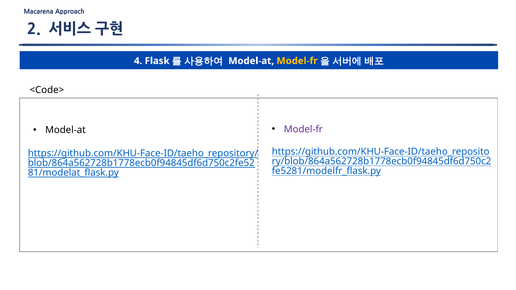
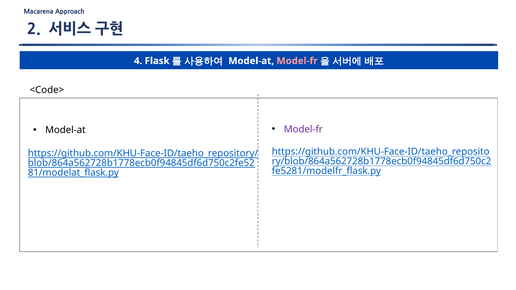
Model-fr at (297, 61) colour: yellow -> pink
